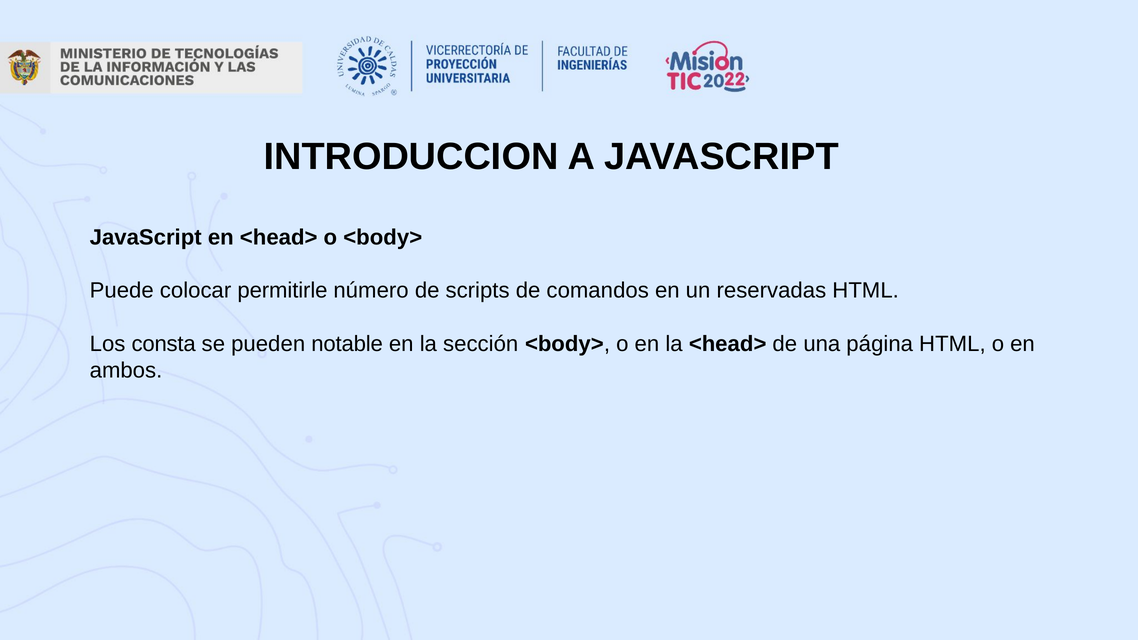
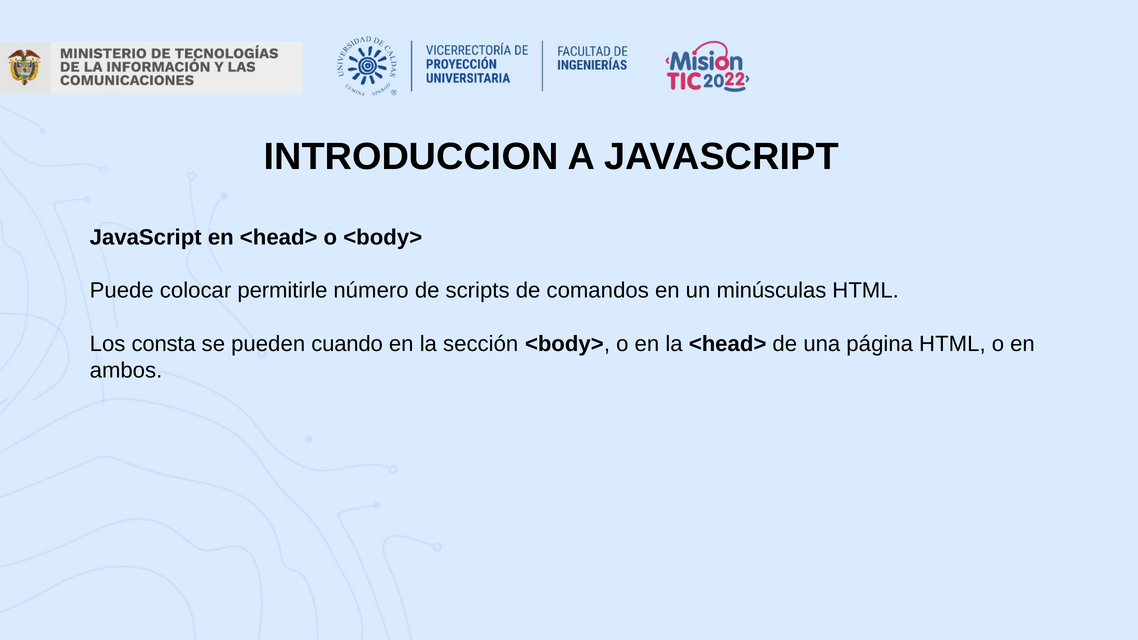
reservadas: reservadas -> minúsculas
notable: notable -> cuando
